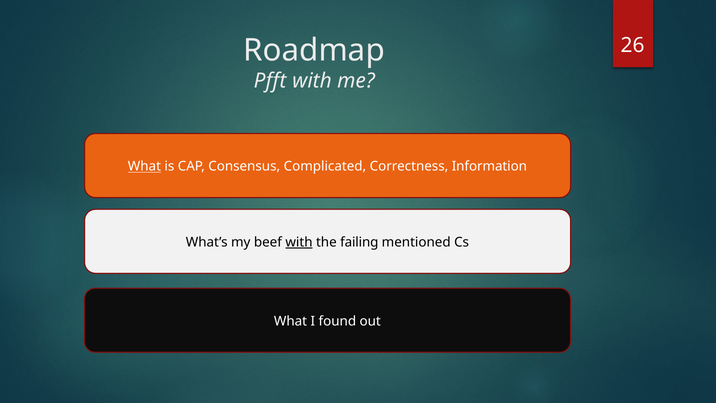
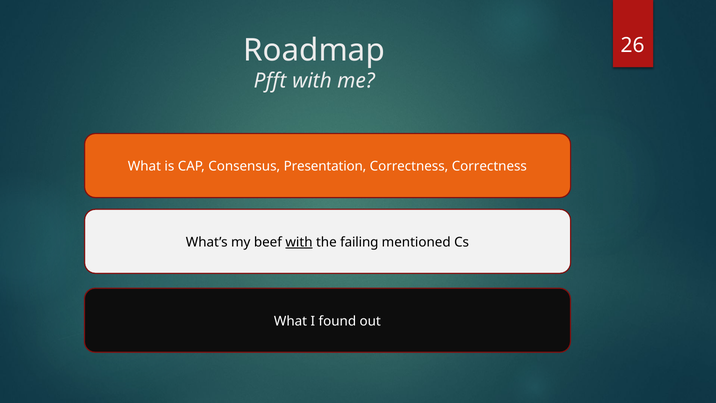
What at (144, 166) underline: present -> none
Complicated: Complicated -> Presentation
Correctness Information: Information -> Correctness
